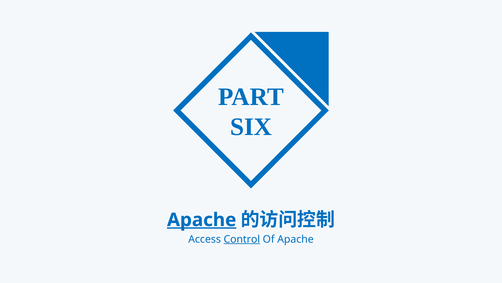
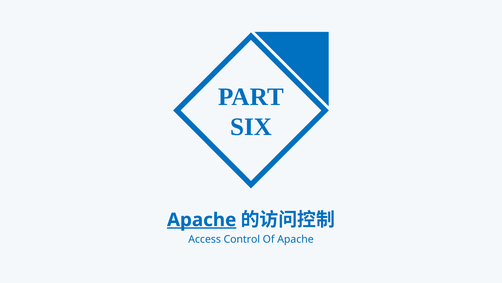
Control underline: present -> none
